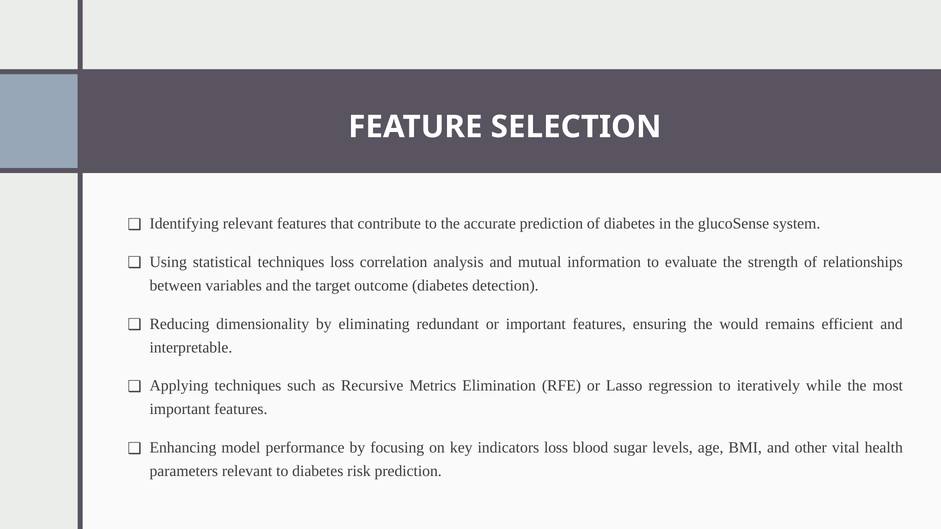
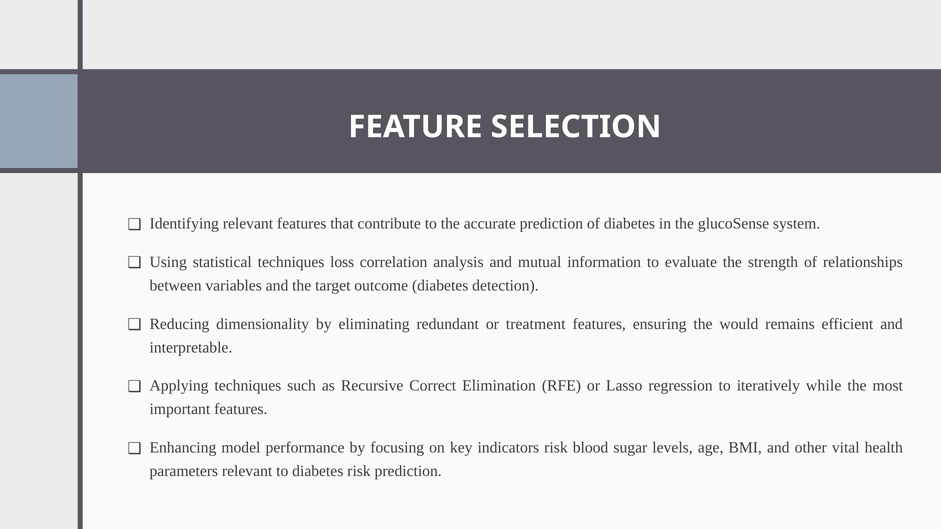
or important: important -> treatment
Metrics: Metrics -> Correct
indicators loss: loss -> risk
